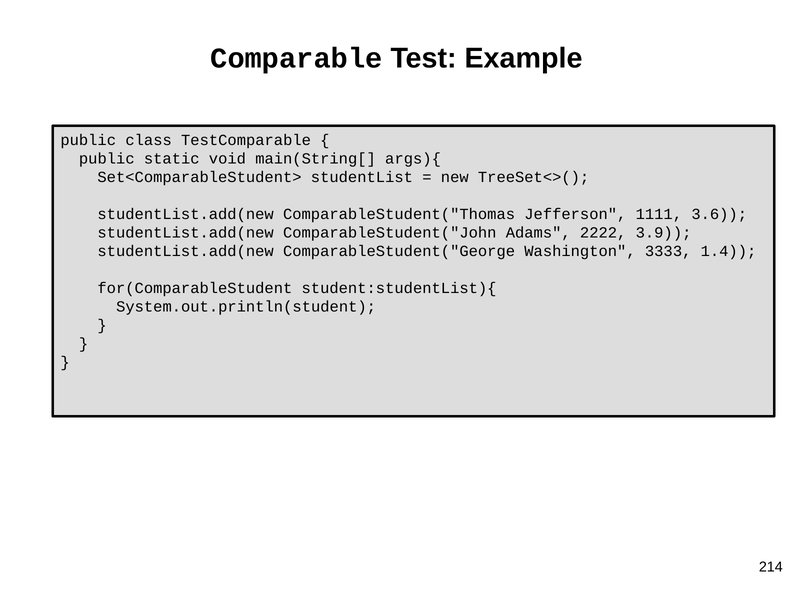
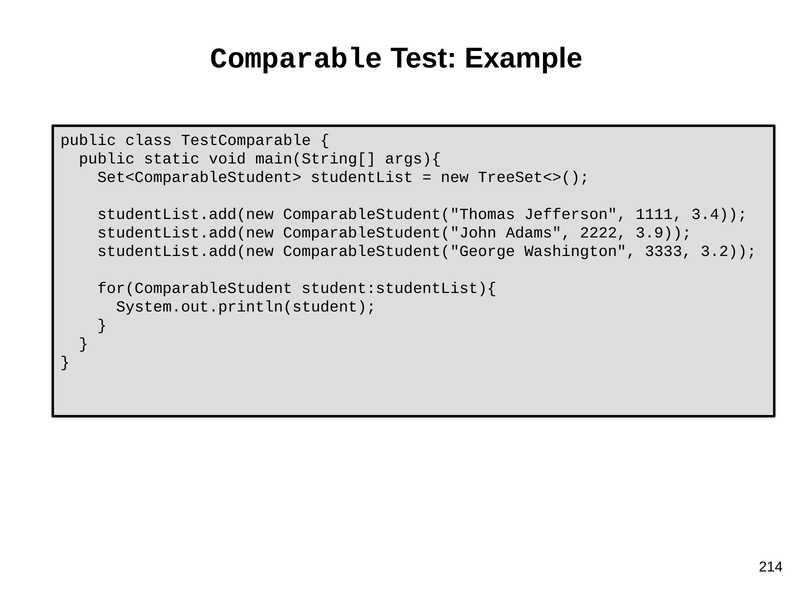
3.6: 3.6 -> 3.4
1.4: 1.4 -> 3.2
